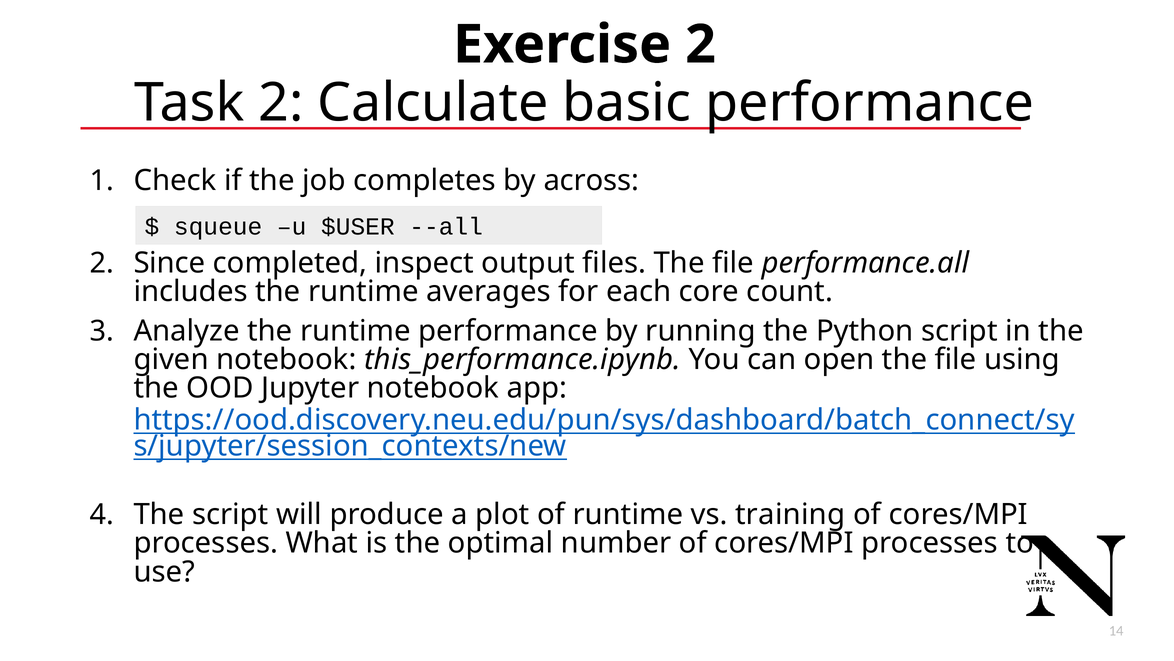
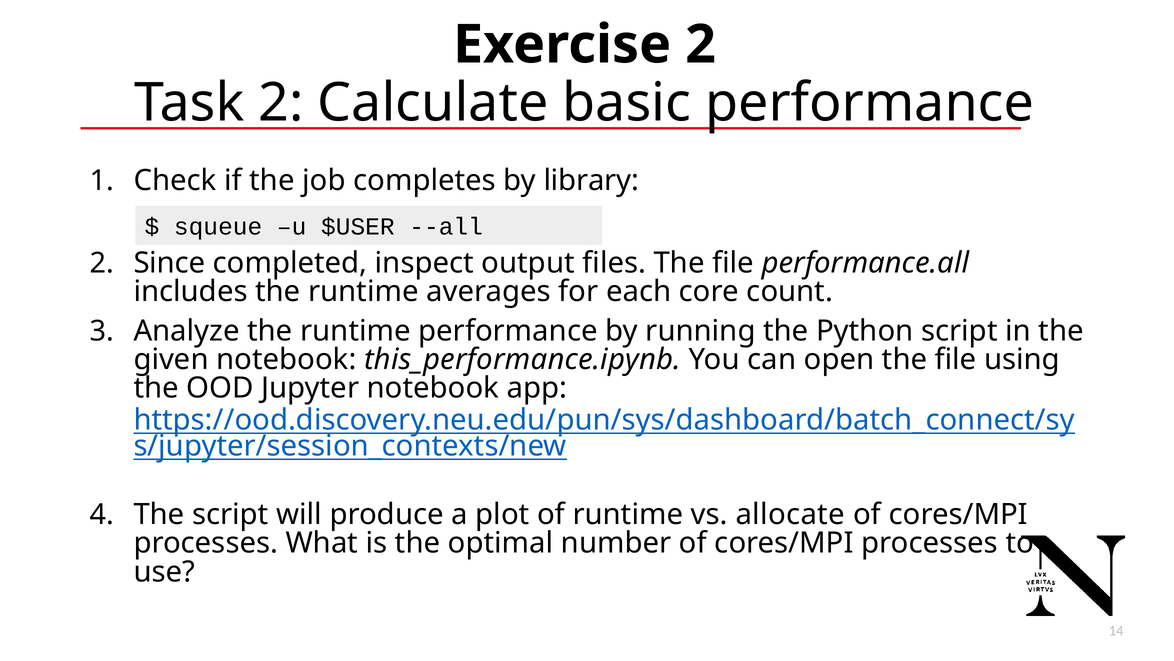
across: across -> library
training: training -> allocate
